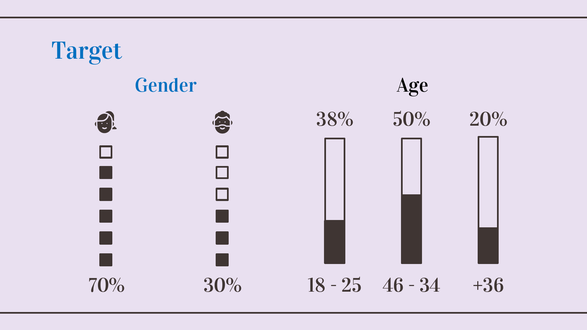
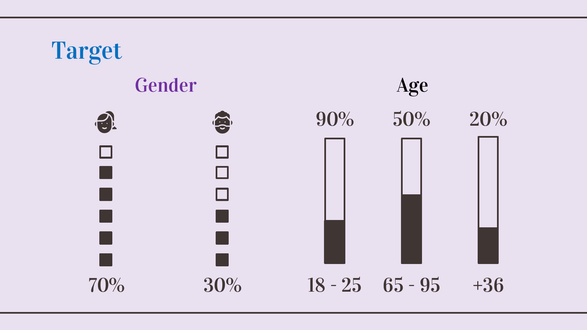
Gender colour: blue -> purple
38%: 38% -> 90%
46: 46 -> 65
34: 34 -> 95
